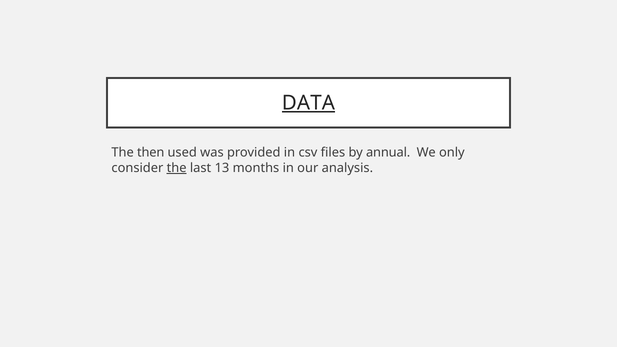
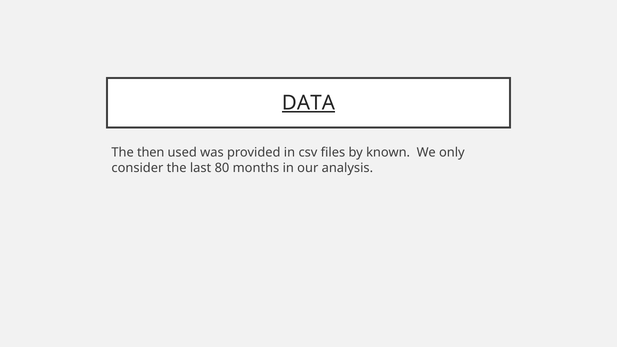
annual: annual -> known
the at (177, 168) underline: present -> none
13: 13 -> 80
